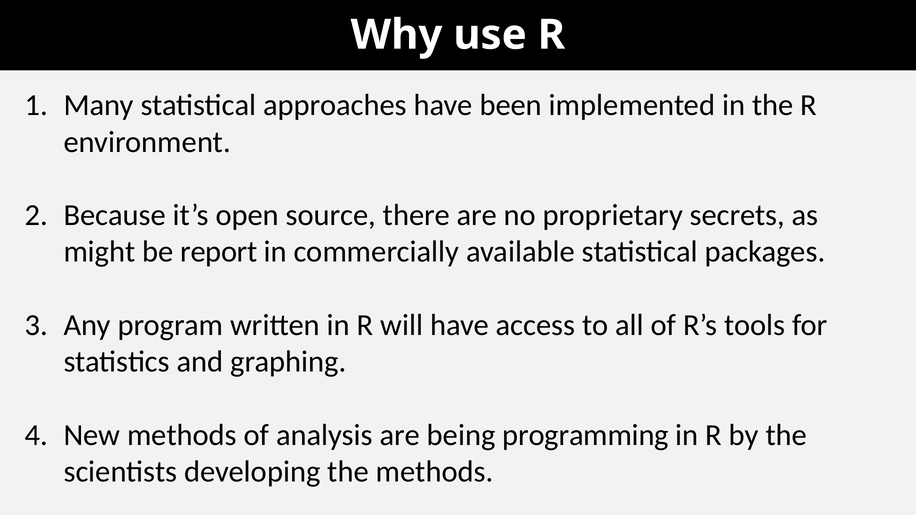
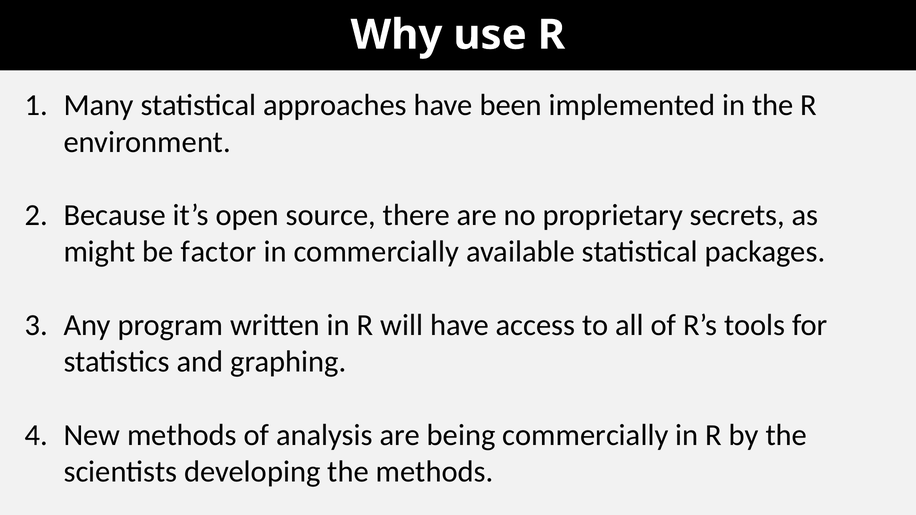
report: report -> factor
being programming: programming -> commercially
